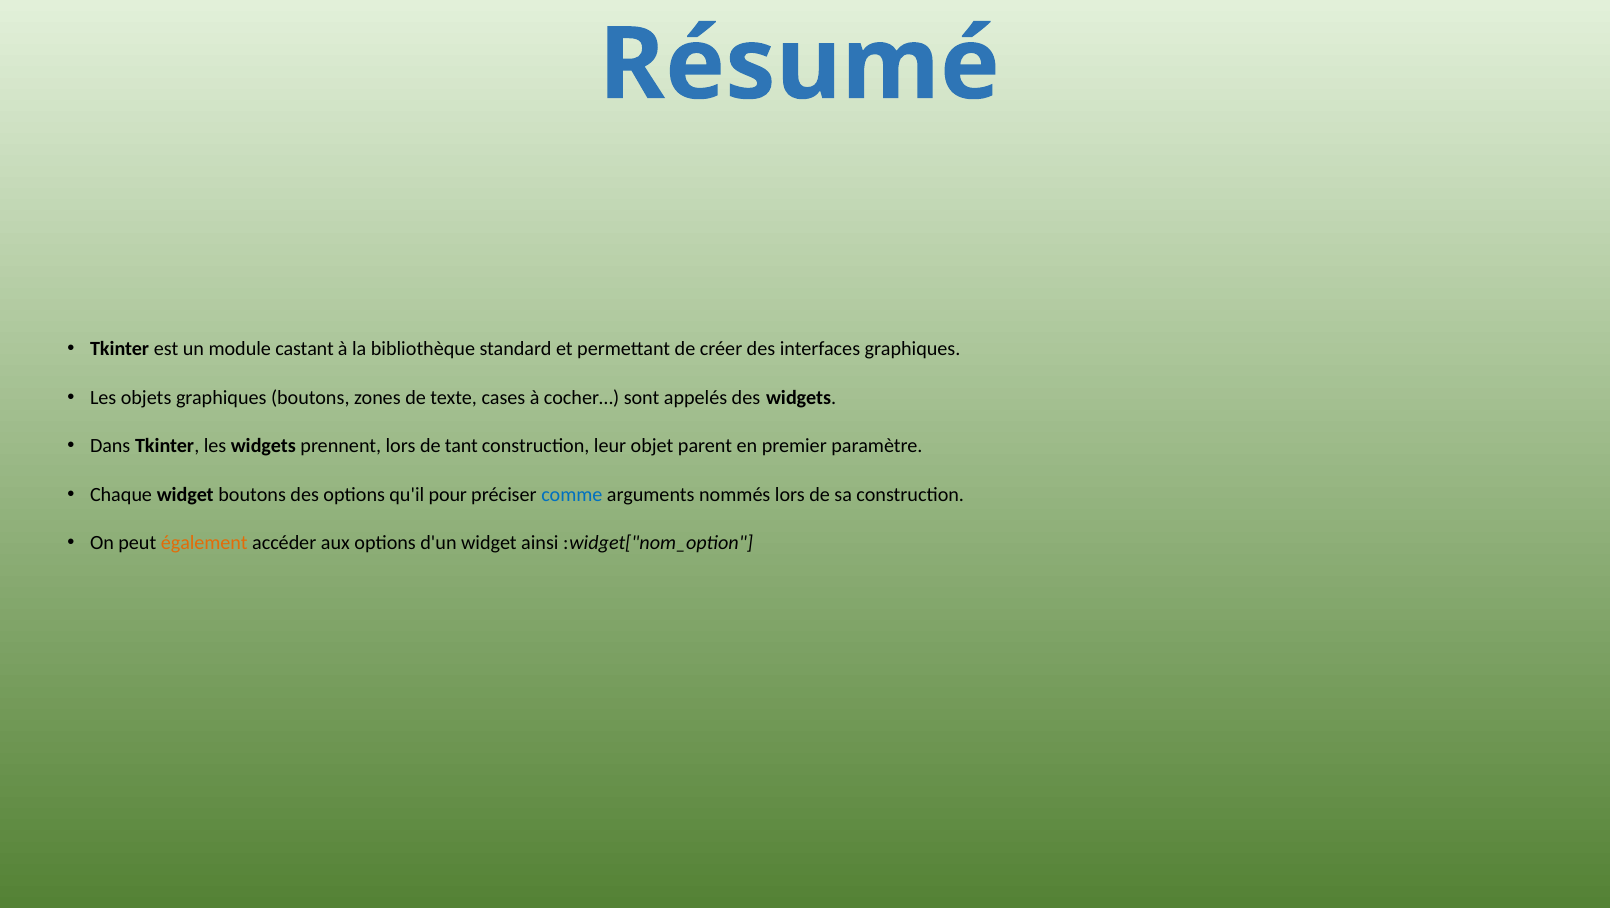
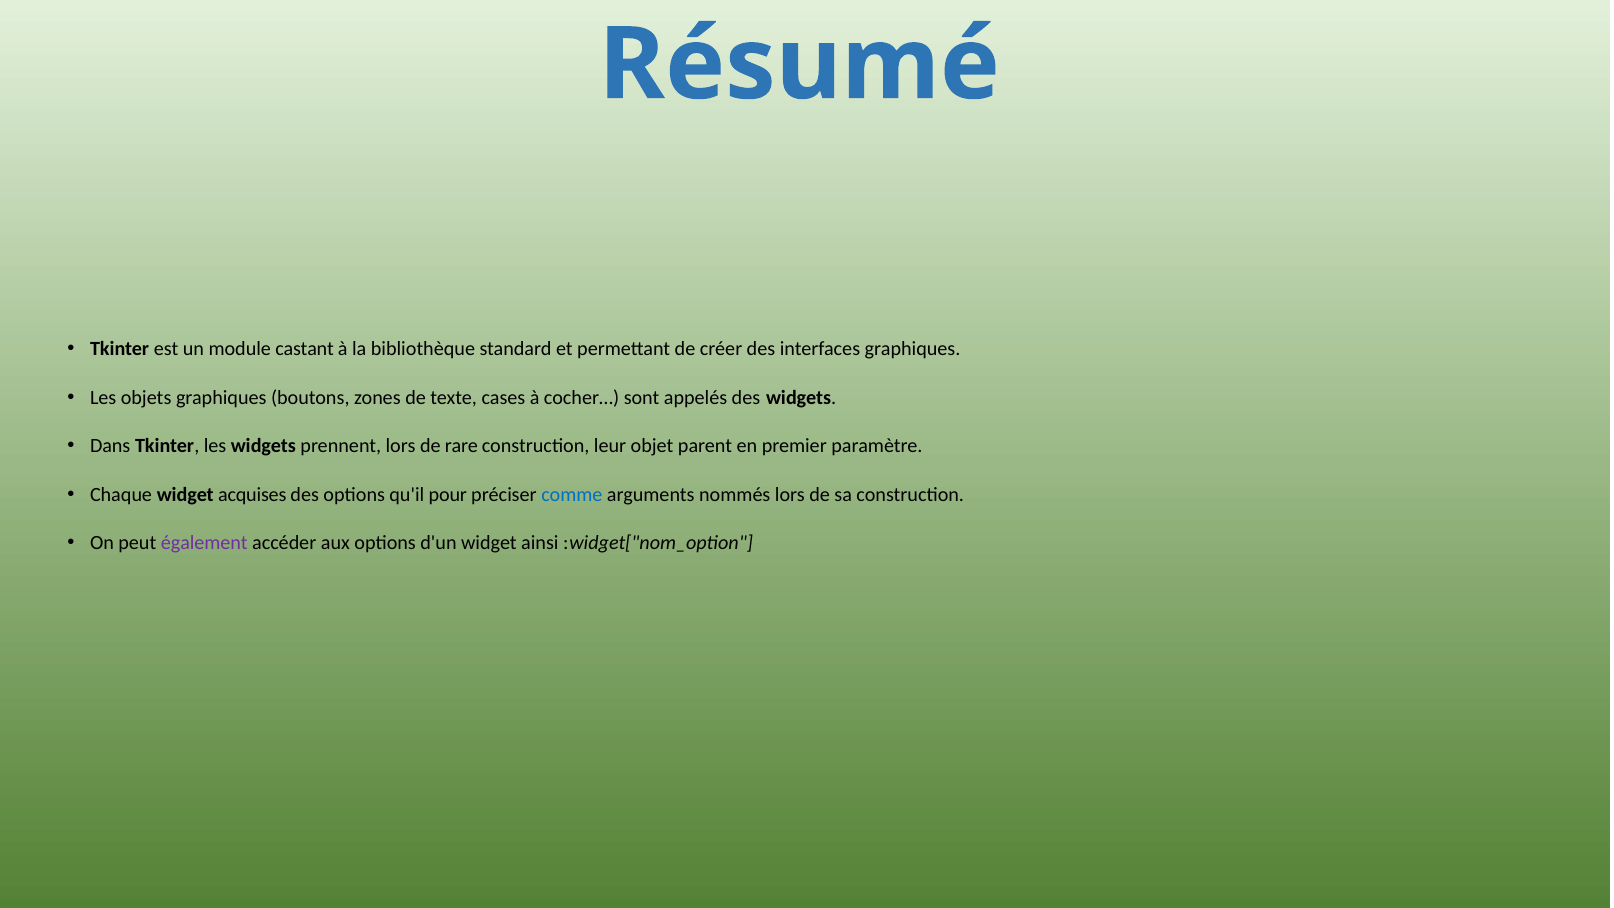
tant: tant -> rare
widget boutons: boutons -> acquises
également colour: orange -> purple
